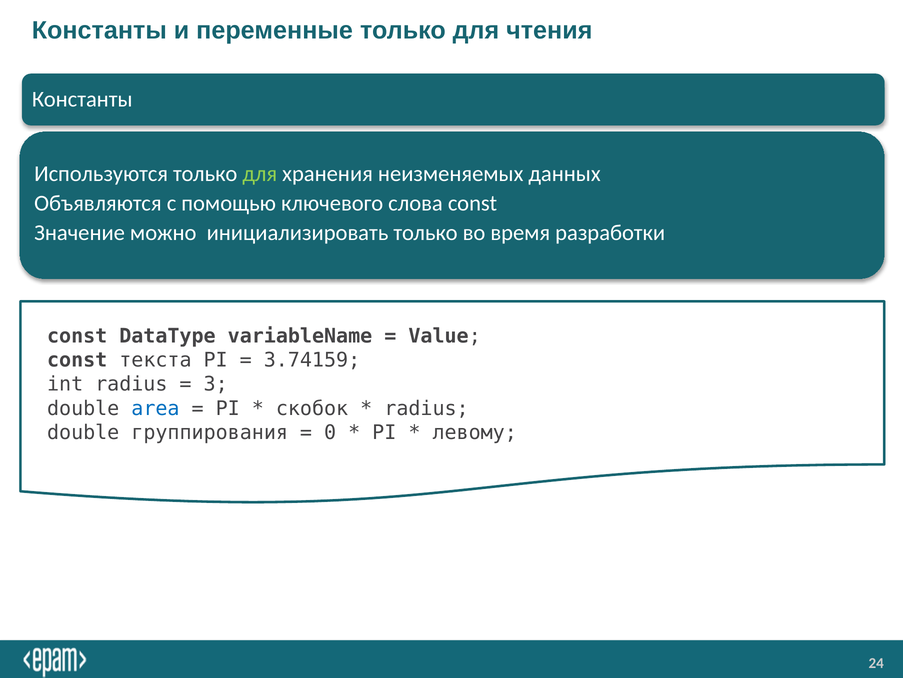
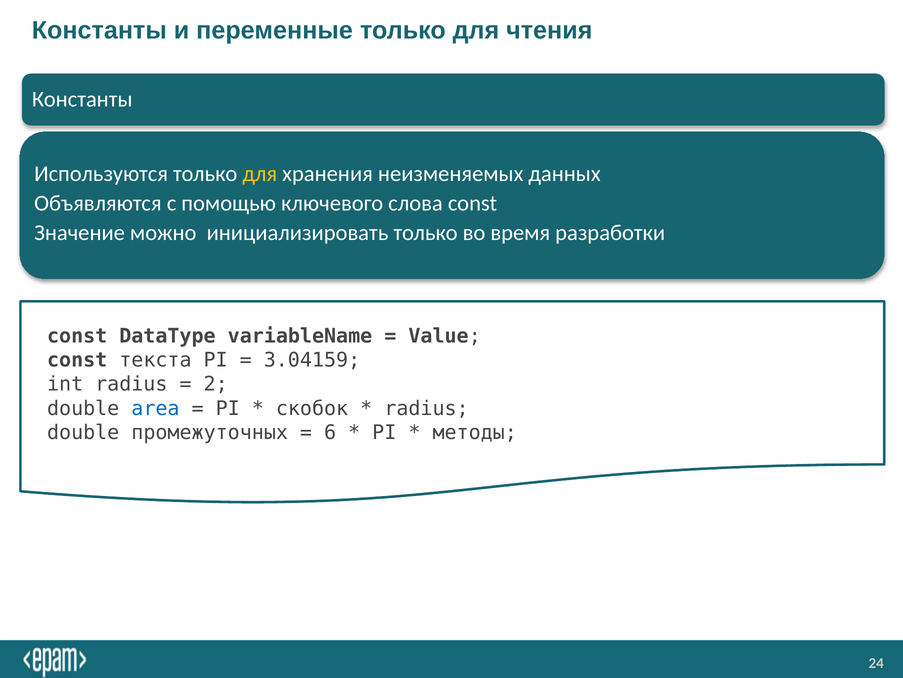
для at (260, 173) colour: light green -> yellow
3.74159: 3.74159 -> 3.04159
3: 3 -> 2
группирования: группирования -> промежуточных
0: 0 -> 6
левому: левому -> методы
